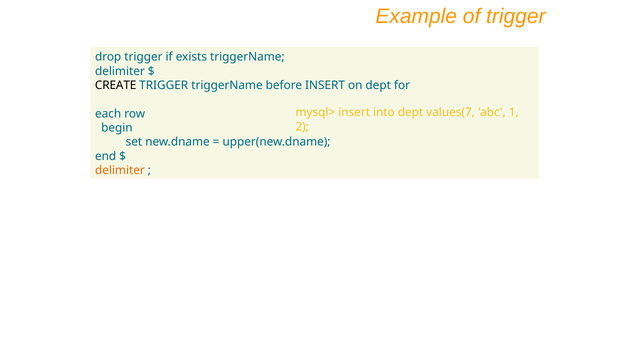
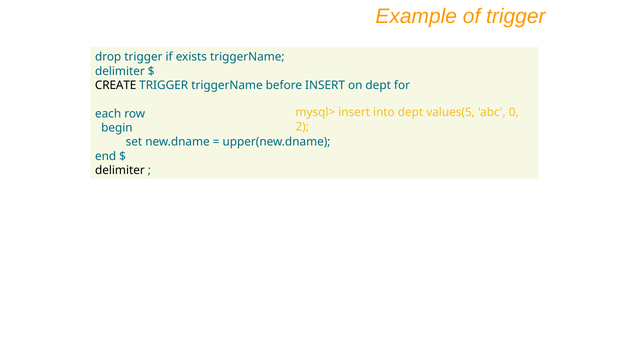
values(7: values(7 -> values(5
1: 1 -> 0
delimiter at (120, 170) colour: orange -> black
